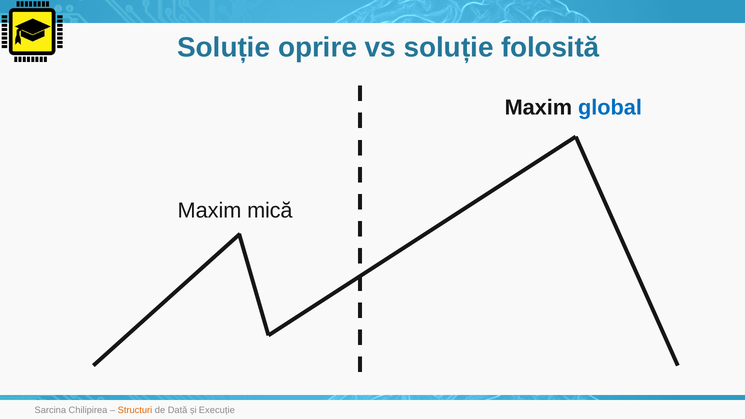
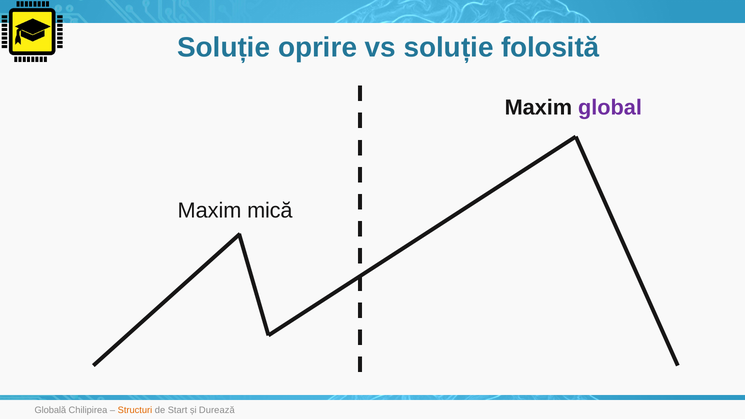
global colour: blue -> purple
Sarcina: Sarcina -> Globală
Dată: Dată -> Start
Execuție: Execuție -> Durează
